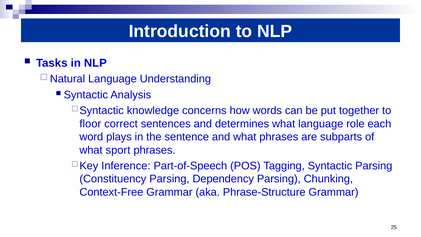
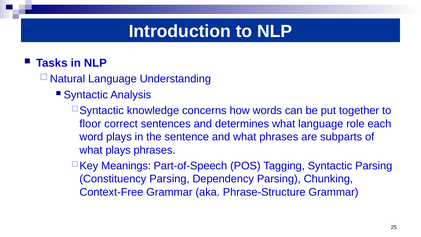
what sport: sport -> plays
Inference: Inference -> Meanings
